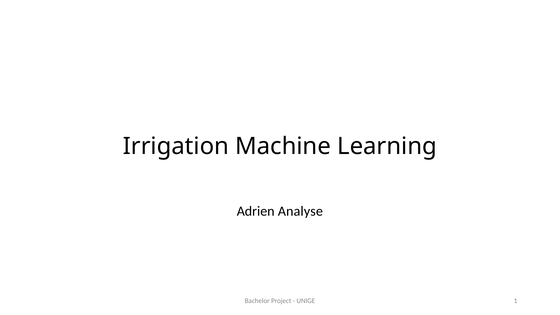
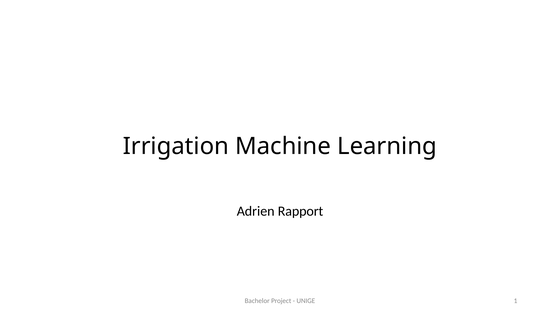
Analyse: Analyse -> Rapport
